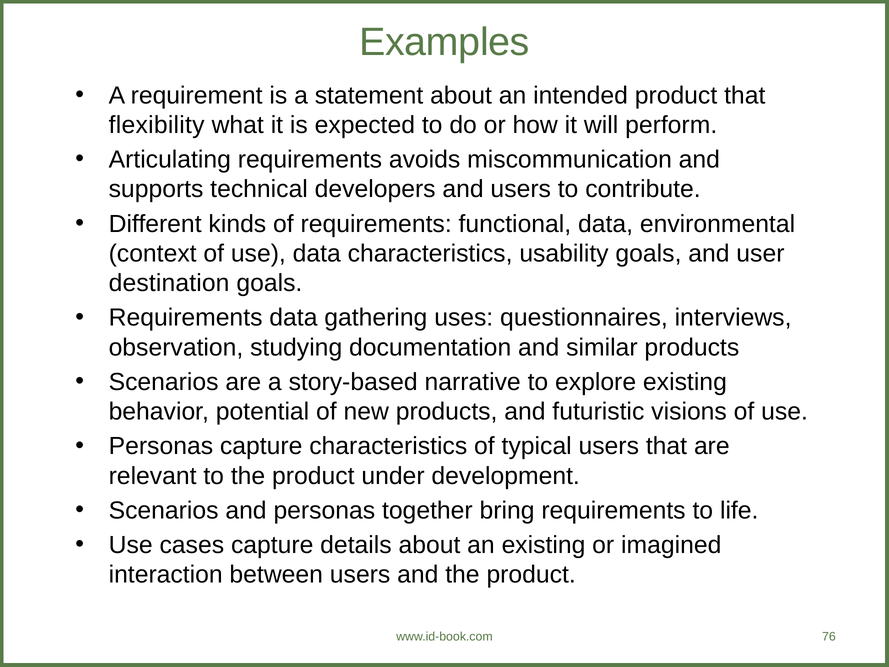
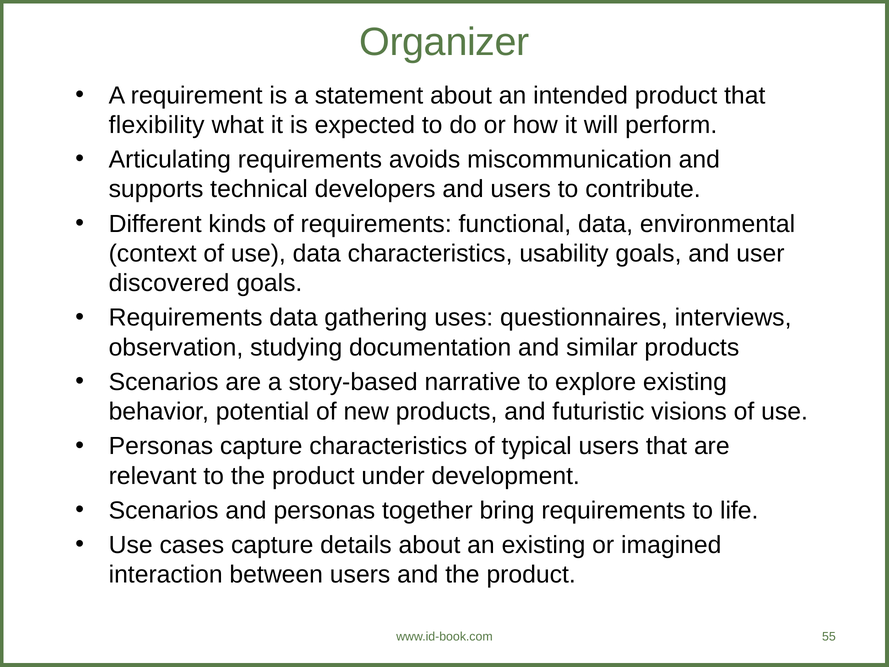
Examples: Examples -> Organizer
destination: destination -> discovered
76: 76 -> 55
